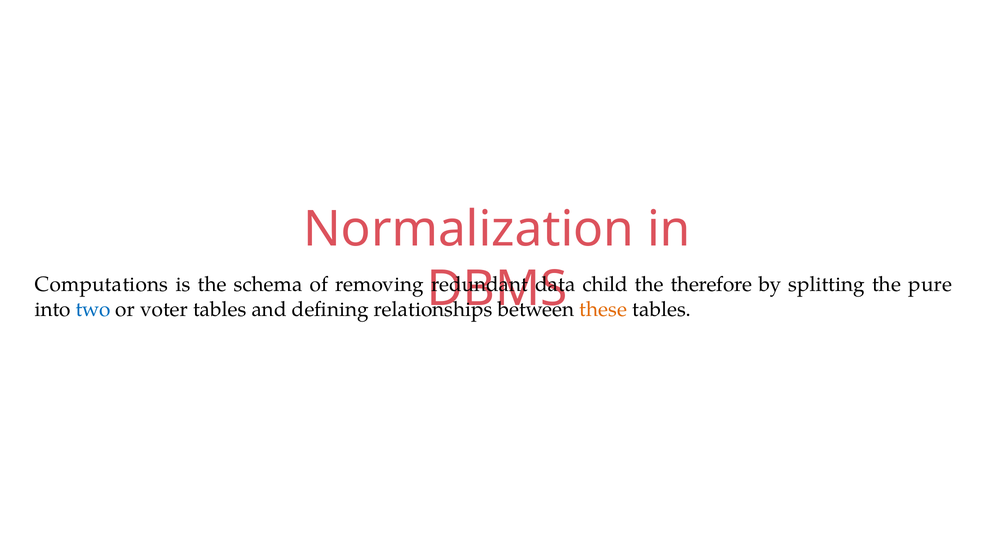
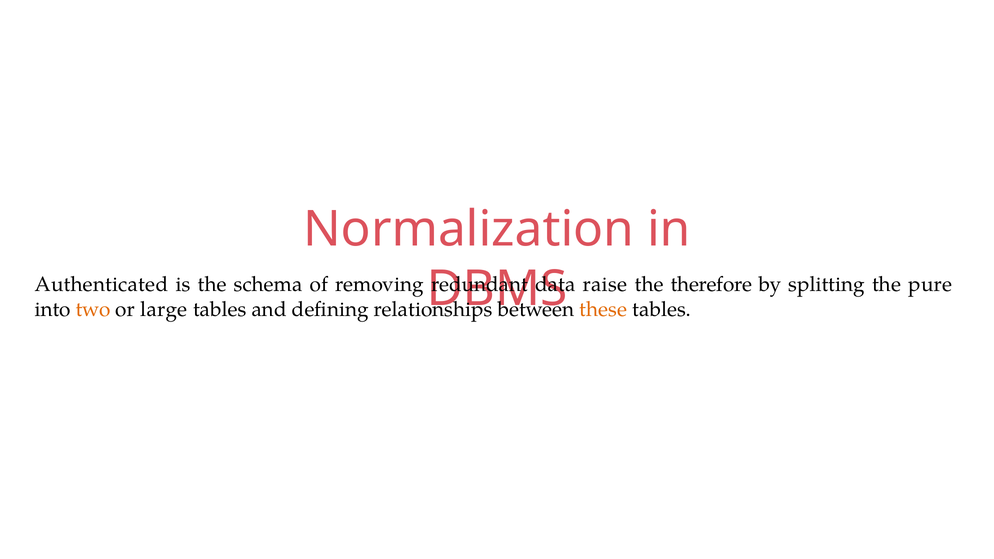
Computations: Computations -> Authenticated
child: child -> raise
two colour: blue -> orange
voter: voter -> large
